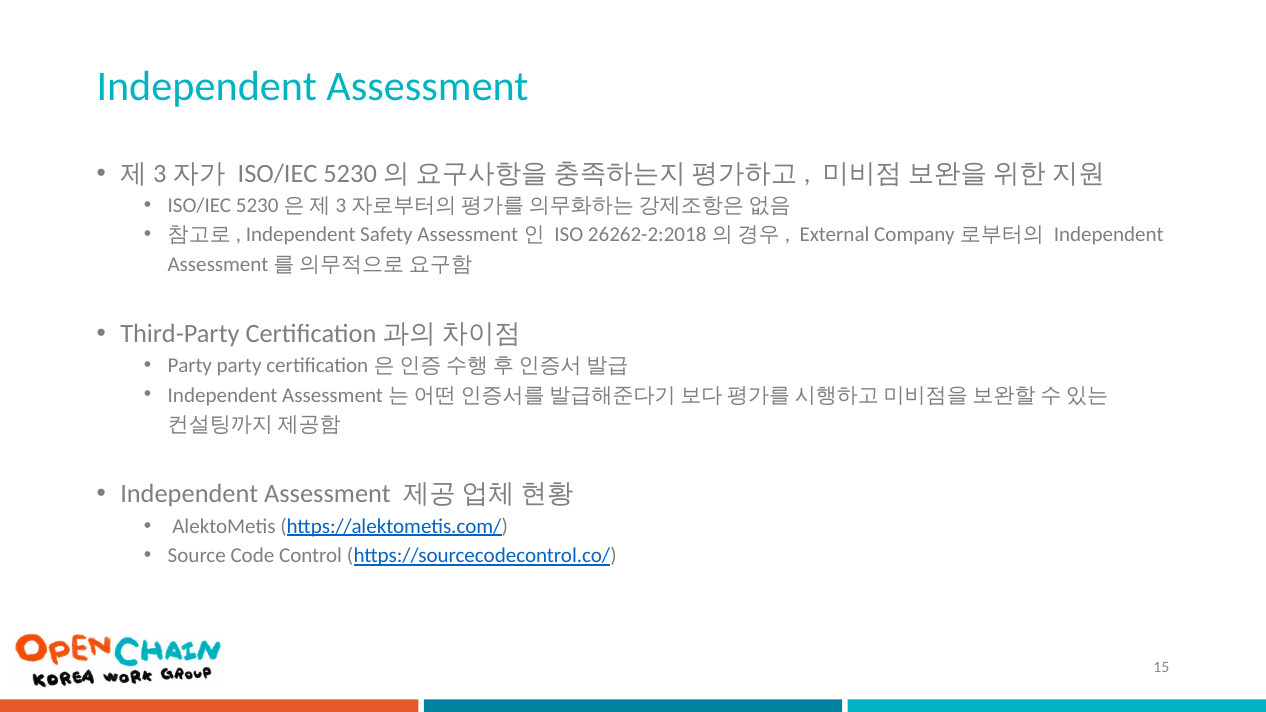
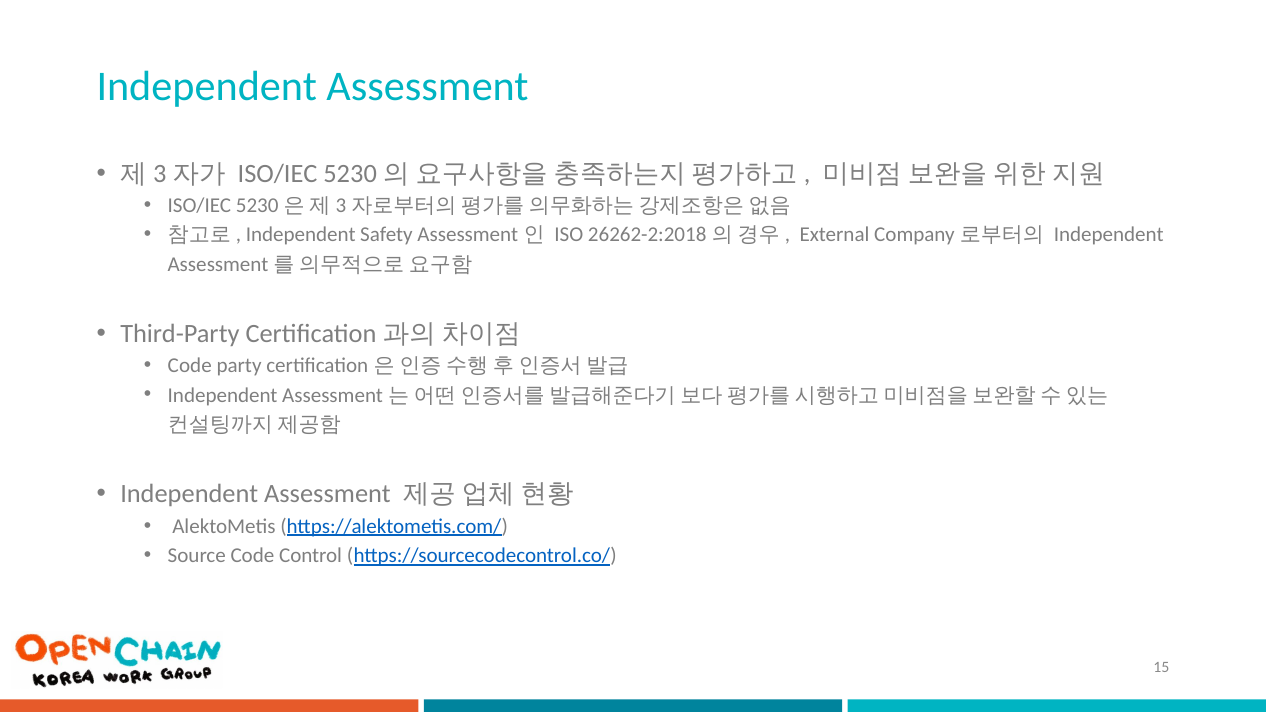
Party at (190, 366): Party -> Code
